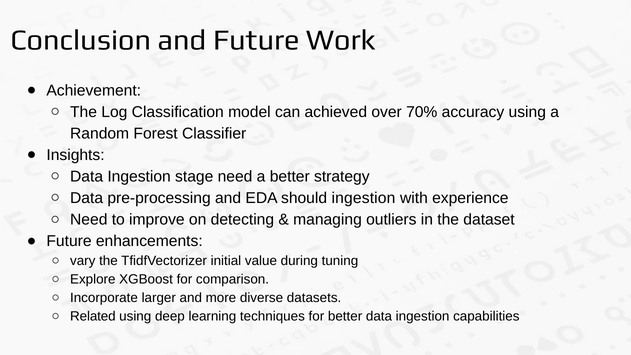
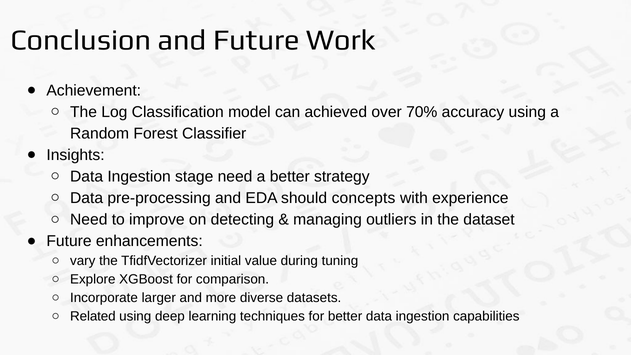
should ingestion: ingestion -> concepts
